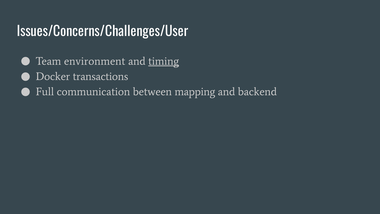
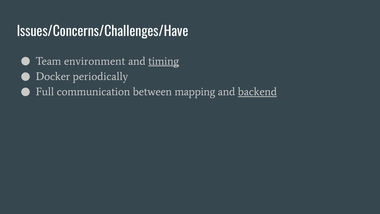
Issues/Concerns/Challenges/User: Issues/Concerns/Challenges/User -> Issues/Concerns/Challenges/Have
transactions: transactions -> periodically
backend underline: none -> present
